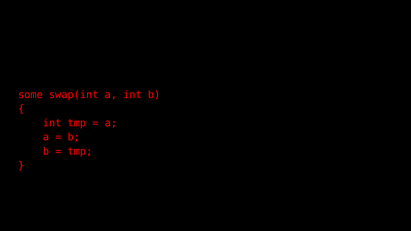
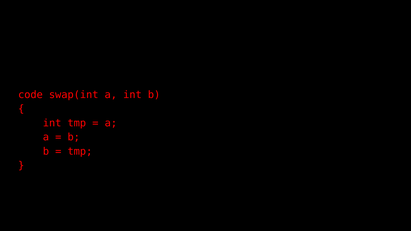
some: some -> code
